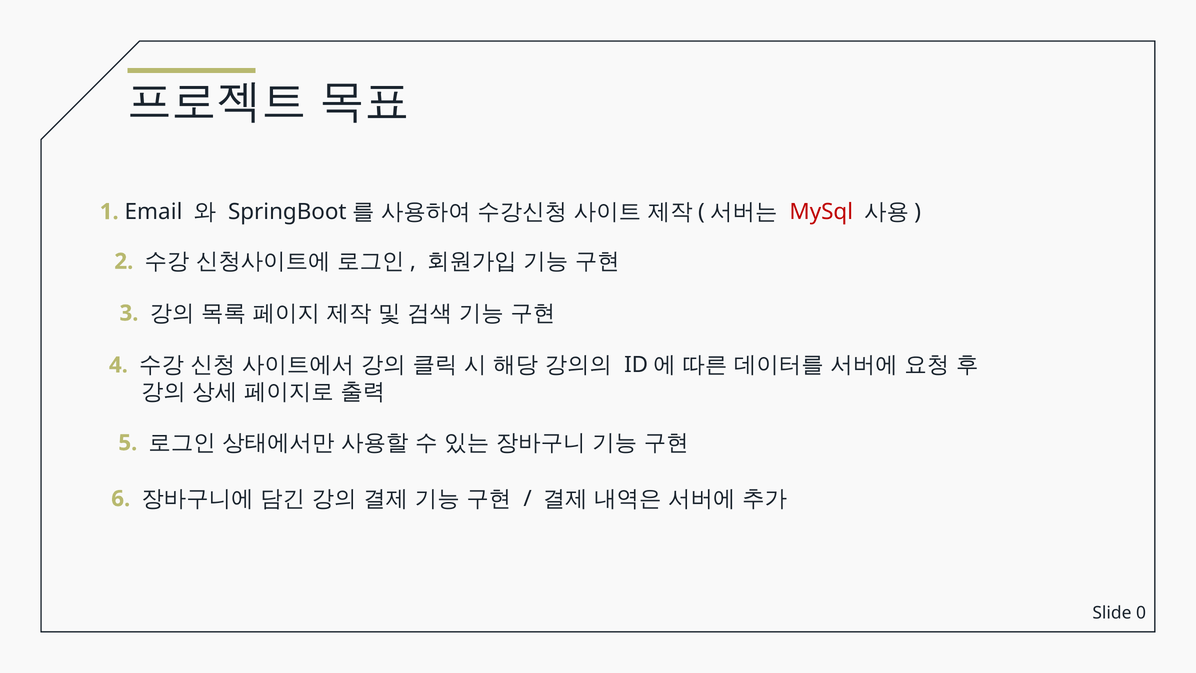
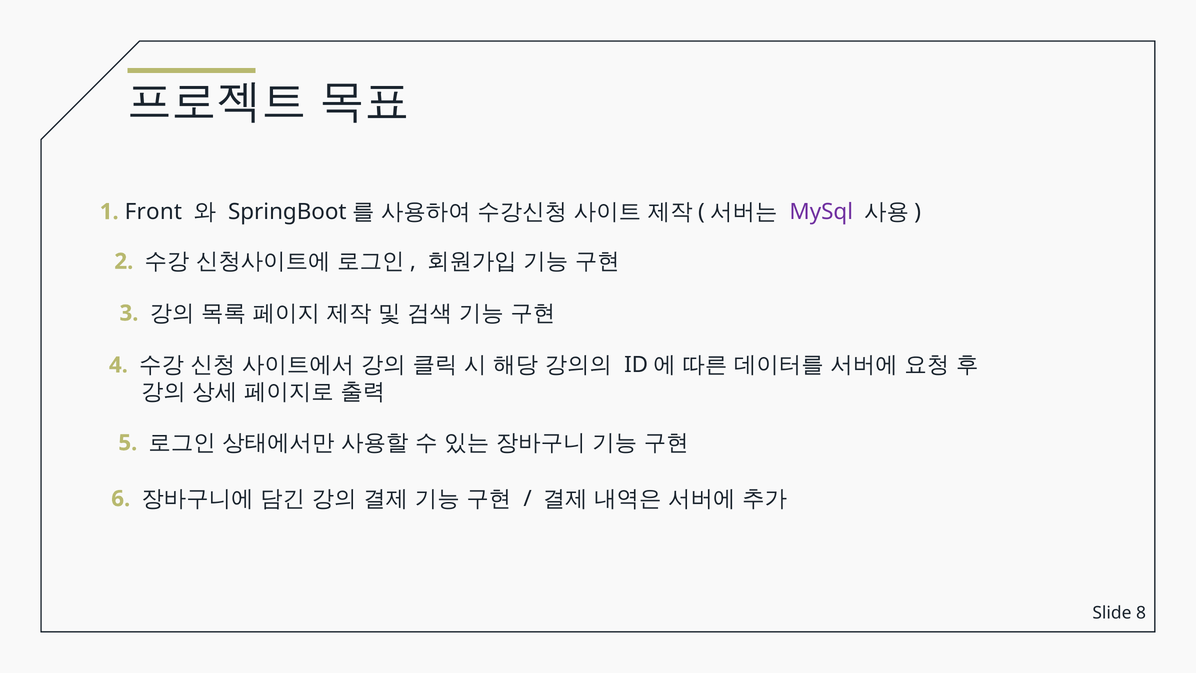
Email: Email -> Front
MySql colour: red -> purple
0: 0 -> 8
